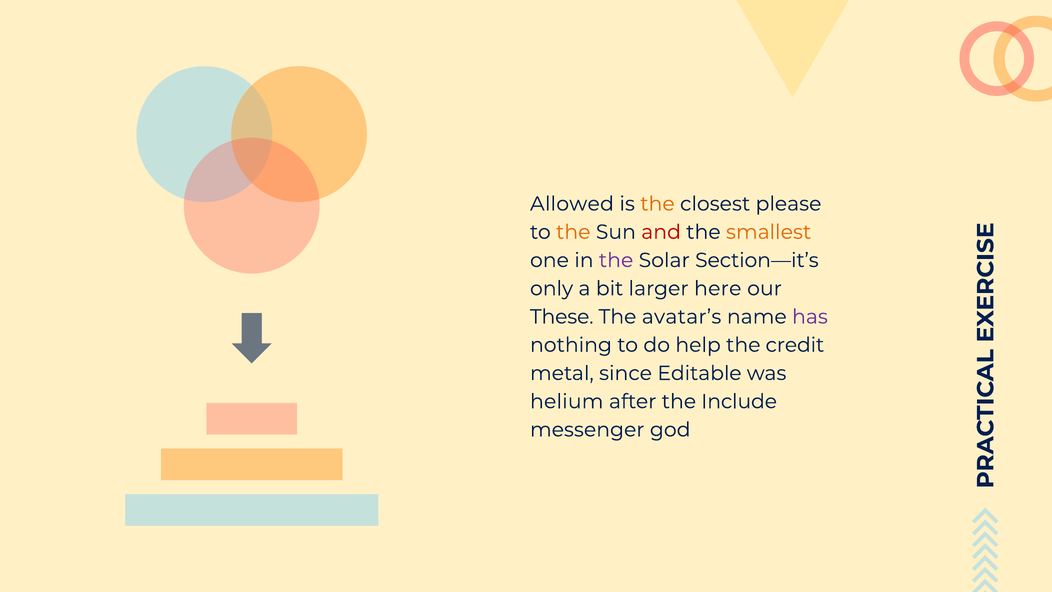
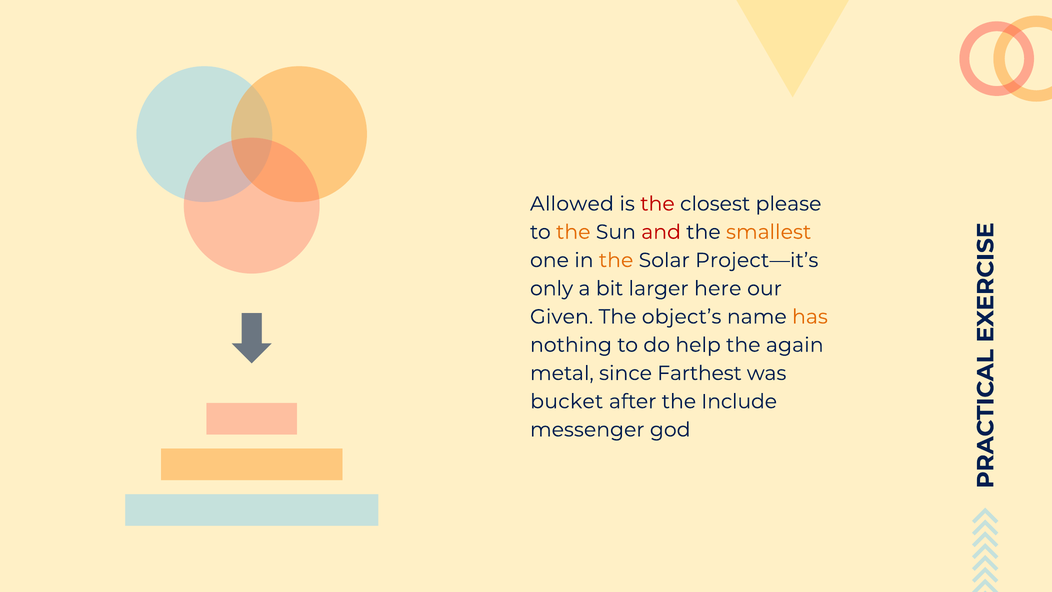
the at (657, 204) colour: orange -> red
the at (616, 260) colour: purple -> orange
Section—it’s: Section—it’s -> Project—it’s
These: These -> Given
avatar’s: avatar’s -> object’s
has colour: purple -> orange
credit: credit -> again
Editable: Editable -> Farthest
helium: helium -> bucket
